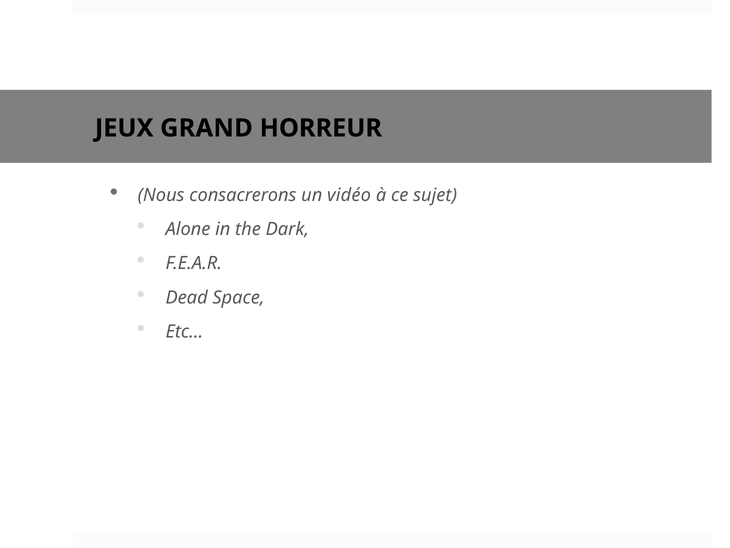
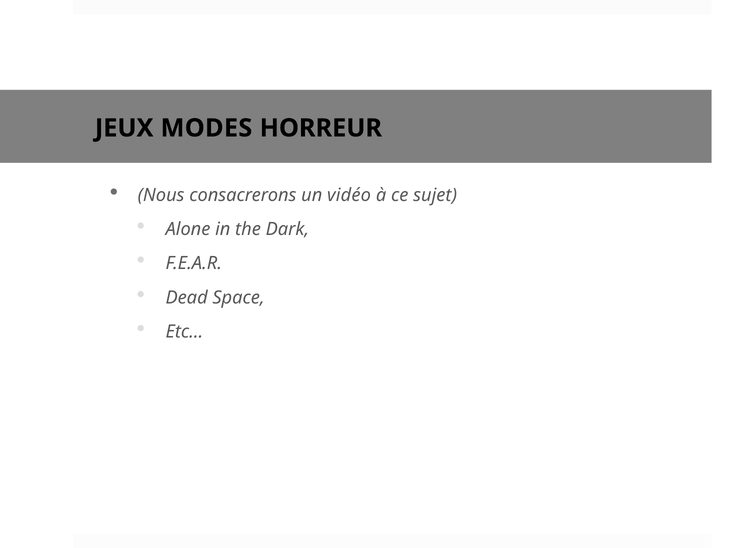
GRAND: GRAND -> MODES
